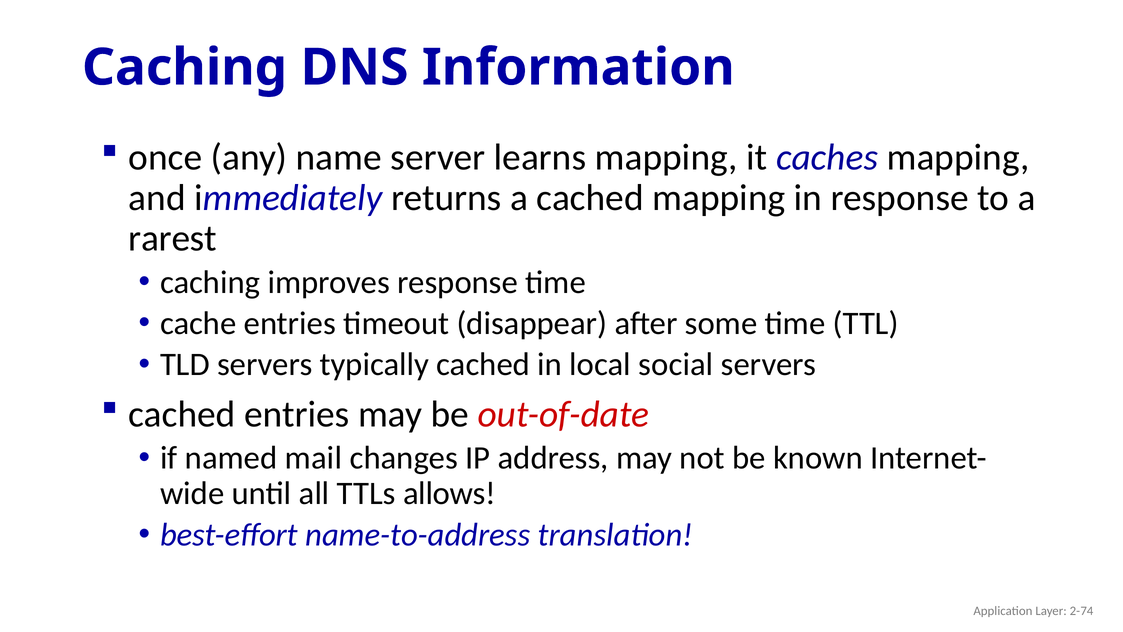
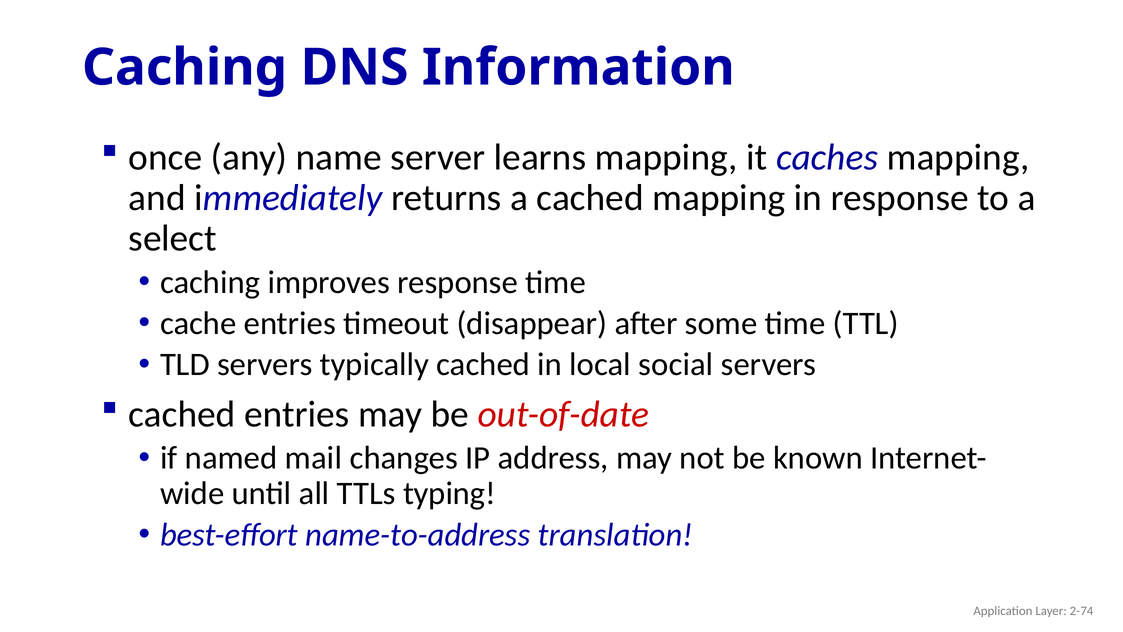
rarest: rarest -> select
allows: allows -> typing
